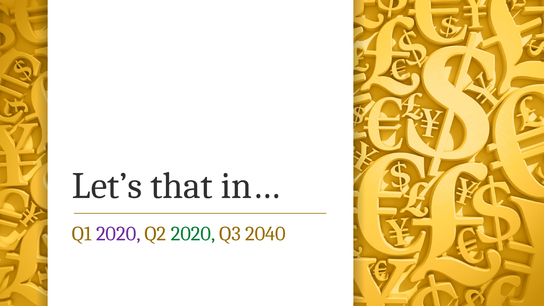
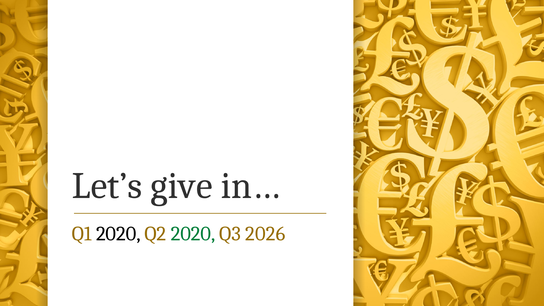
that: that -> give
2020 at (118, 234) colour: purple -> black
2040: 2040 -> 2026
